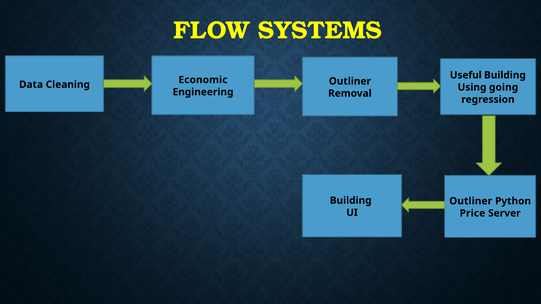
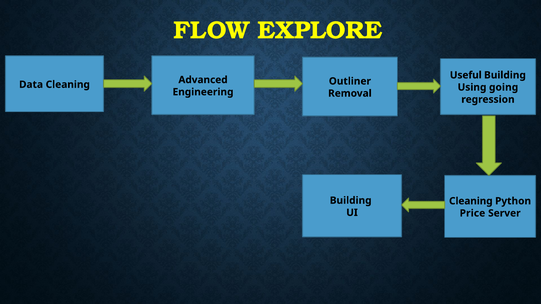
SYSTEMS: SYSTEMS -> EXPLORE
Economic: Economic -> Advanced
Outliner at (471, 201): Outliner -> Cleaning
